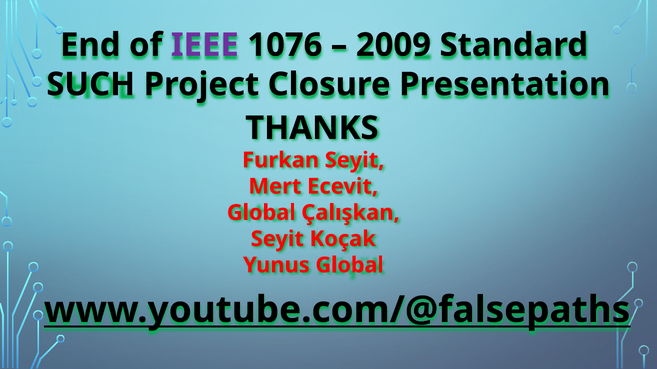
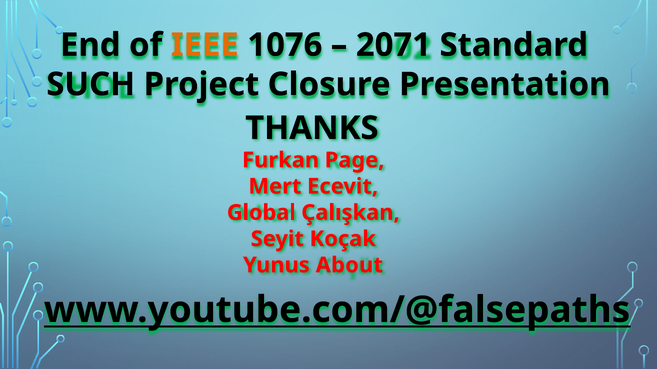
IEEE colour: purple -> orange
2009: 2009 -> 2071
Furkan Seyit: Seyit -> Page
Yunus Global: Global -> About
